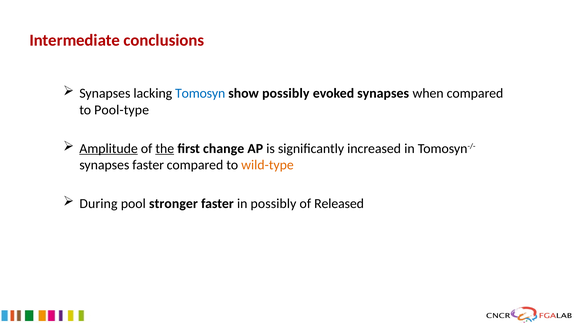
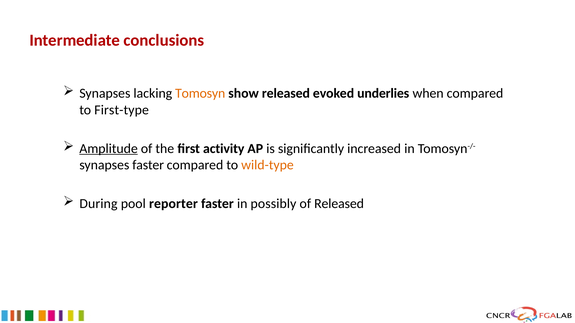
Tomosyn colour: blue -> orange
show possibly: possibly -> released
evoked synapses: synapses -> underlies
Pool-type: Pool-type -> First-type
the underline: present -> none
change: change -> activity
stronger: stronger -> reporter
